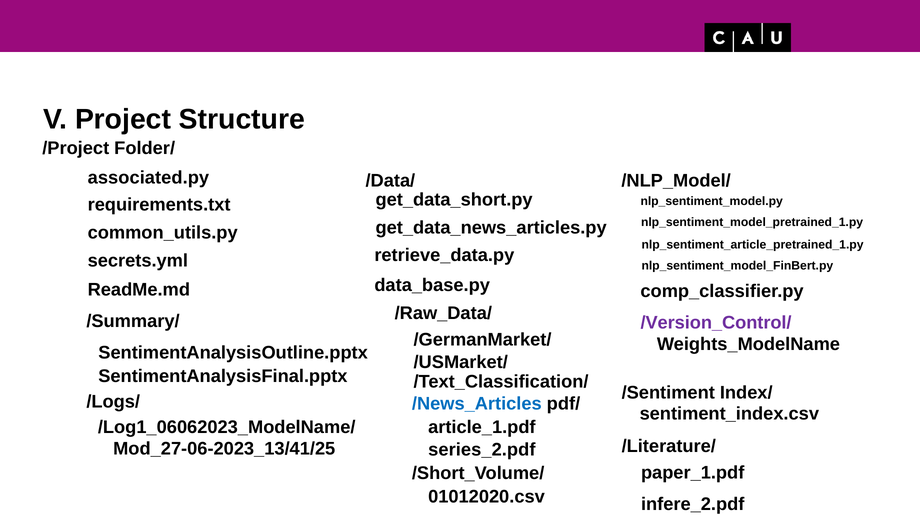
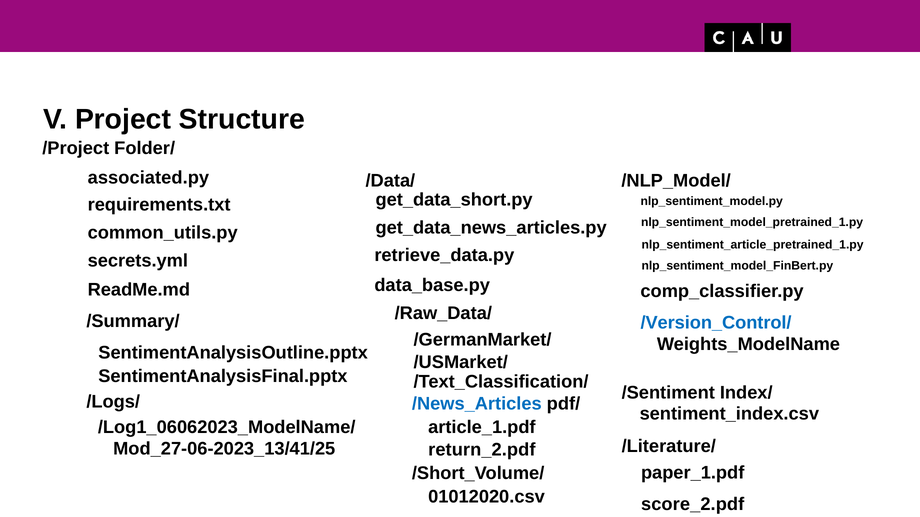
/Version_Control/ colour: purple -> blue
series_2.pdf: series_2.pdf -> return_2.pdf
infere_2.pdf: infere_2.pdf -> score_2.pdf
